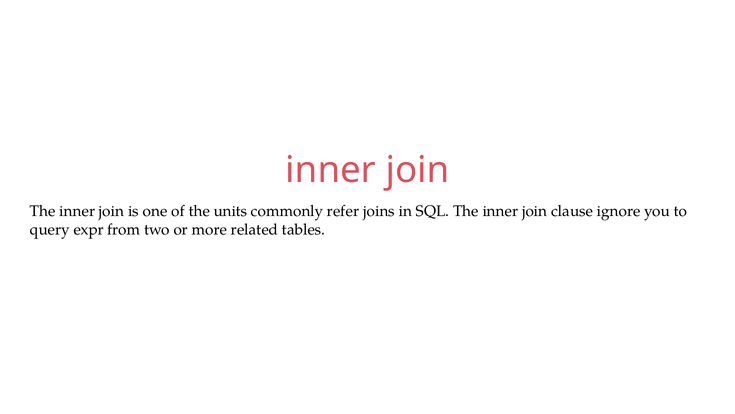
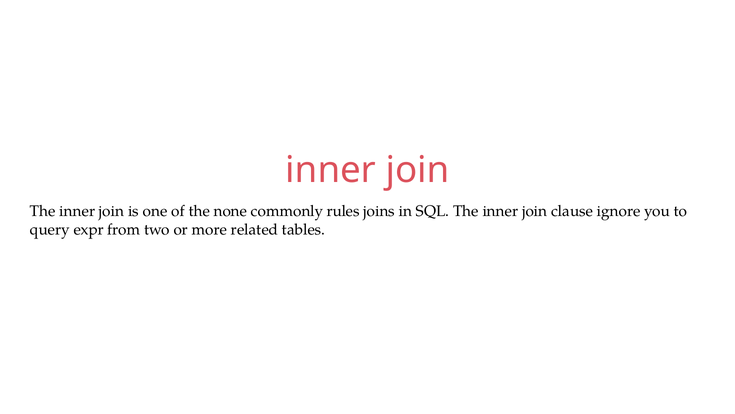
units: units -> none
refer: refer -> rules
